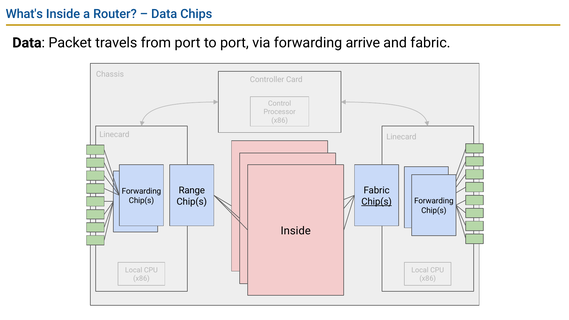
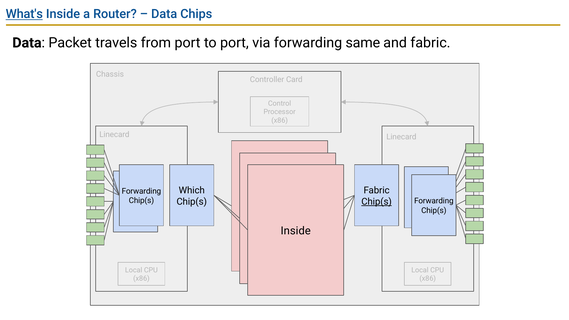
What's underline: none -> present
arrive: arrive -> same
Range: Range -> Which
